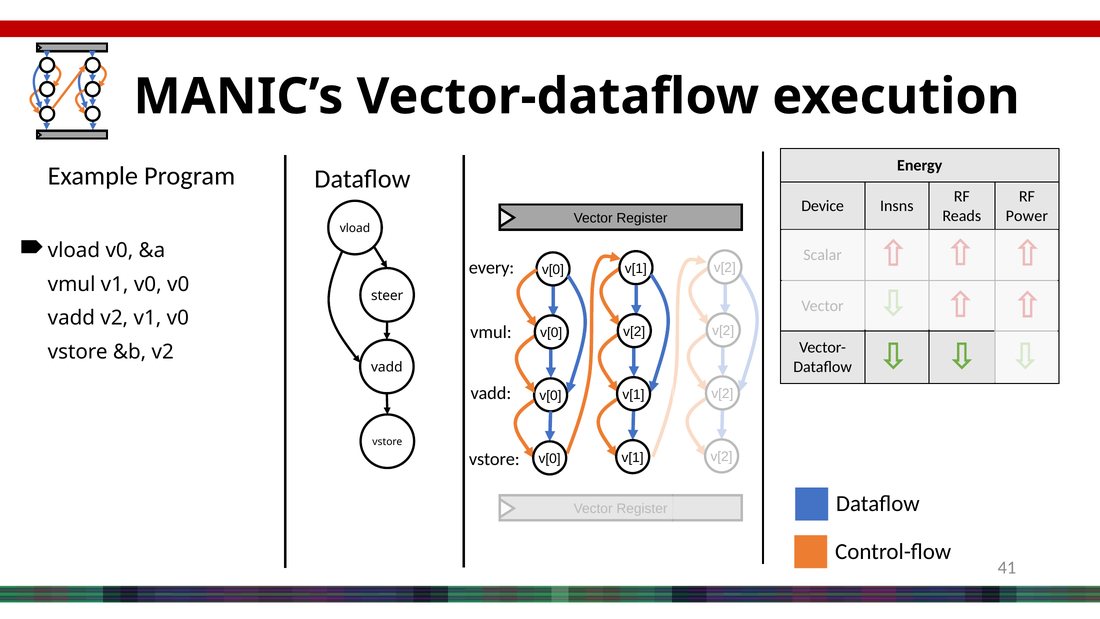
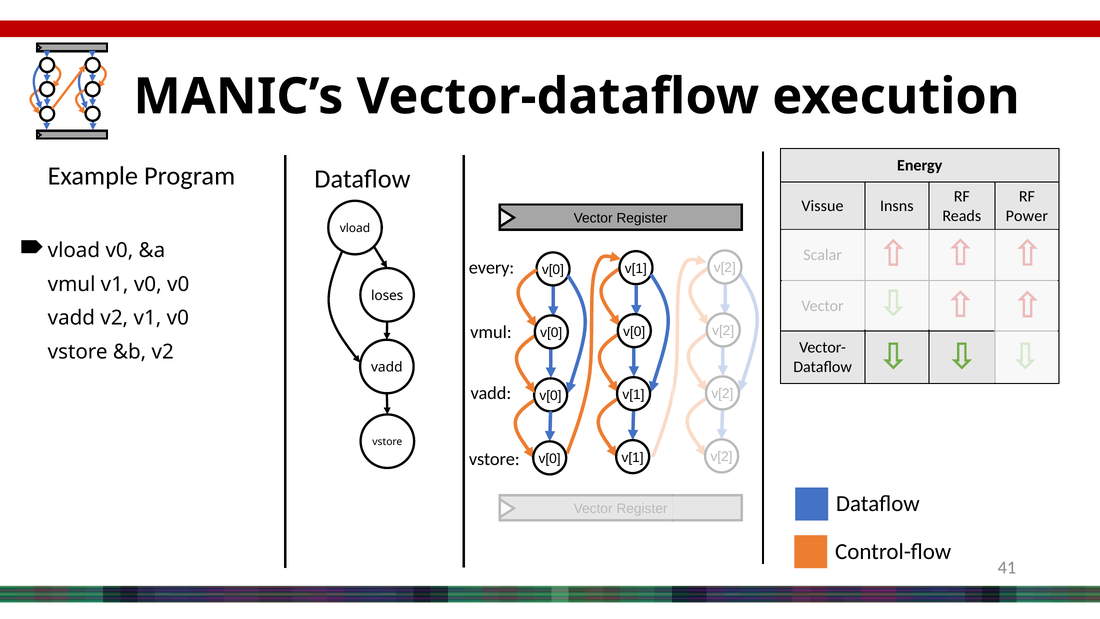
Device: Device -> Vissue
steer: steer -> loses
v[2 at (634, 331): v[2 -> v[0
